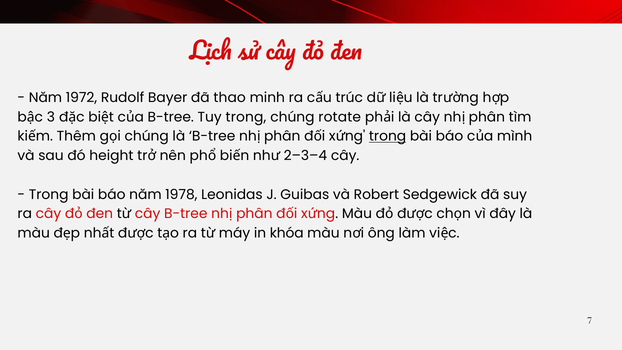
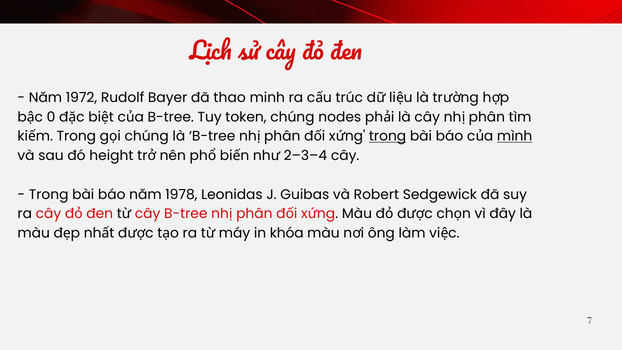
3: 3 -> 0
Tuy trong: trong -> token
rotate: rotate -> nodes
Thêm at (76, 136): Thêm -> Trong
mình underline: none -> present
